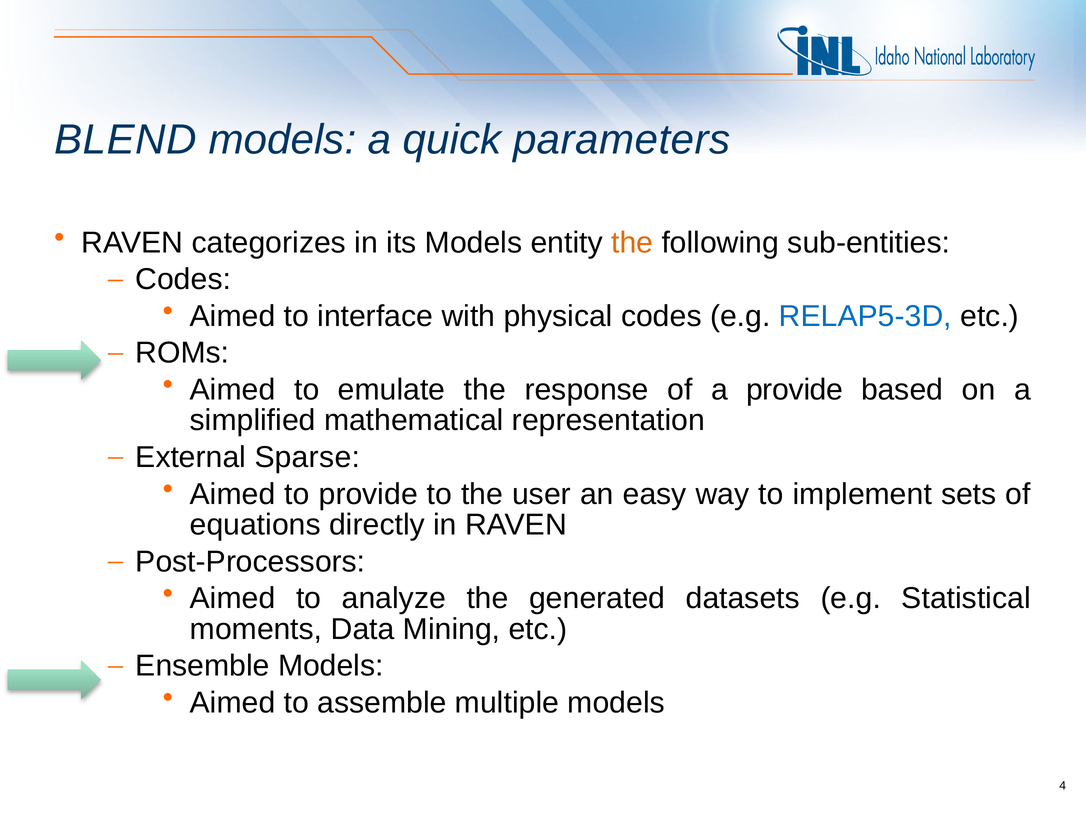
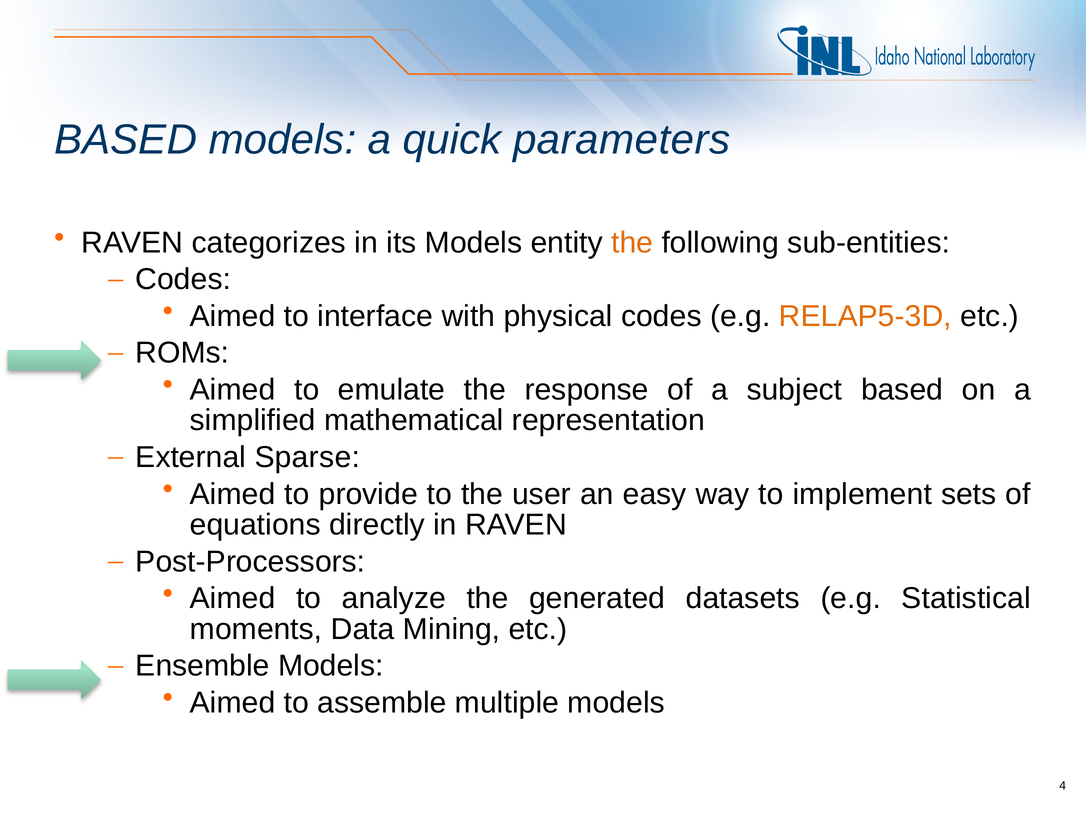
BLEND at (125, 140): BLEND -> BASED
RELAP5-3D colour: blue -> orange
a provide: provide -> subject
